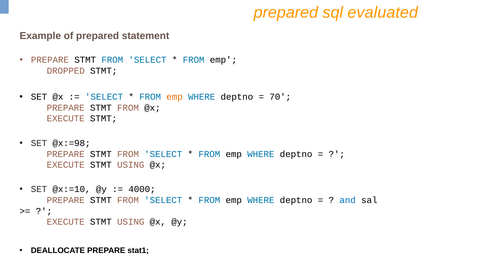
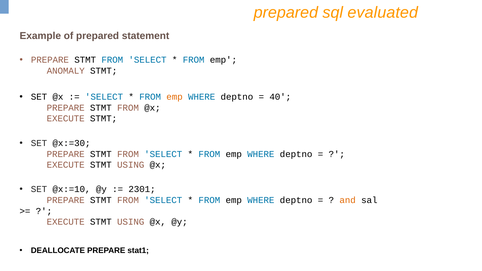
DROPPED: DROPPED -> ANOMALY
70: 70 -> 40
@x:=98: @x:=98 -> @x:=30
4000: 4000 -> 2301
and colour: blue -> orange
